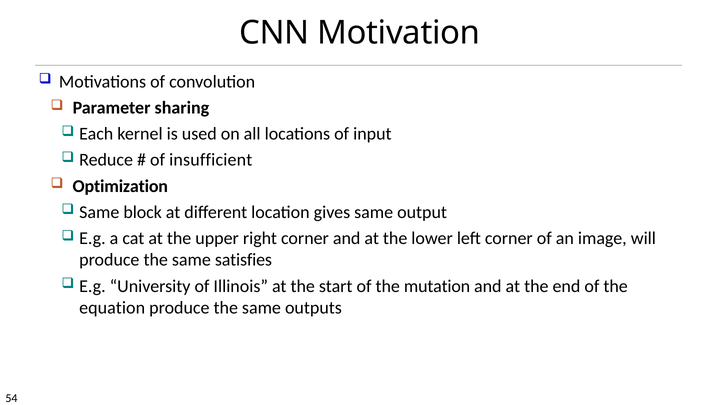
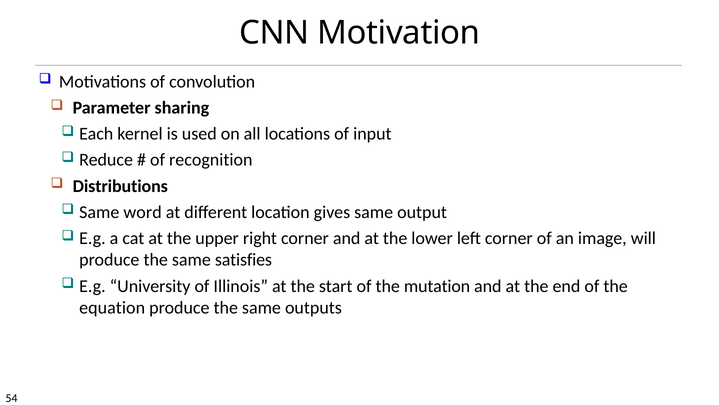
insufficient: insufficient -> recognition
Optimization: Optimization -> Distributions
block: block -> word
